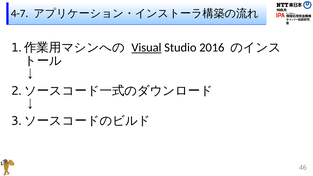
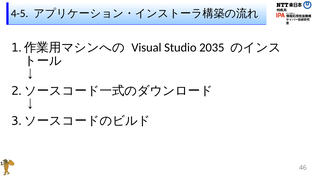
4-7: 4-7 -> 4-5
Visual underline: present -> none
2016: 2016 -> 2035
